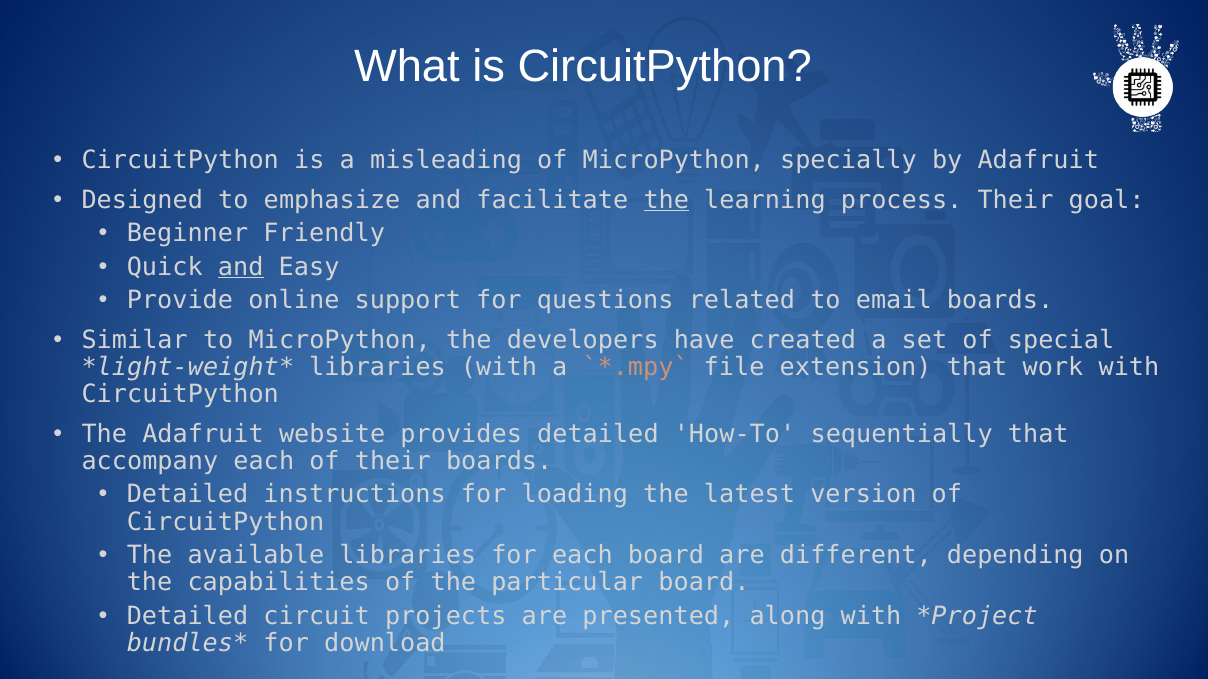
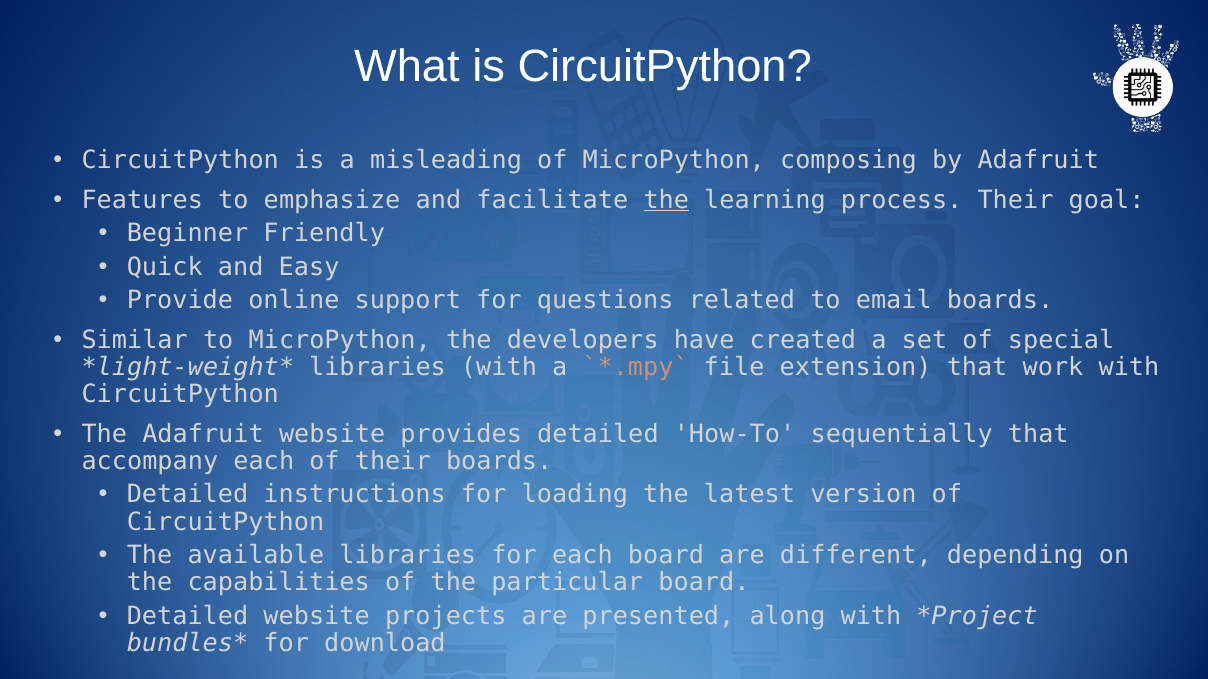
specially: specially -> composing
Designed: Designed -> Features
and at (241, 267) underline: present -> none
Detailed circuit: circuit -> website
